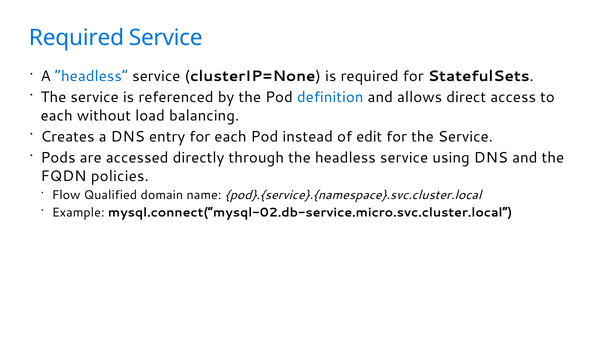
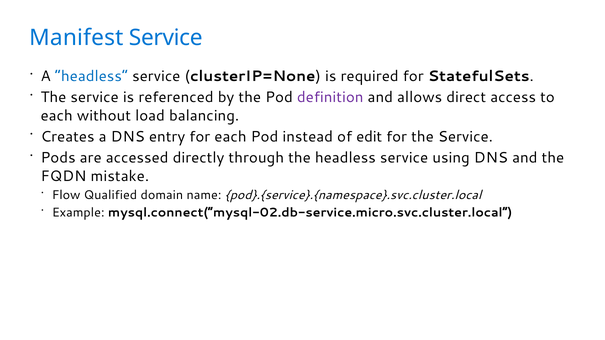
Required at (77, 38): Required -> Manifest
definition colour: blue -> purple
policies: policies -> mistake
